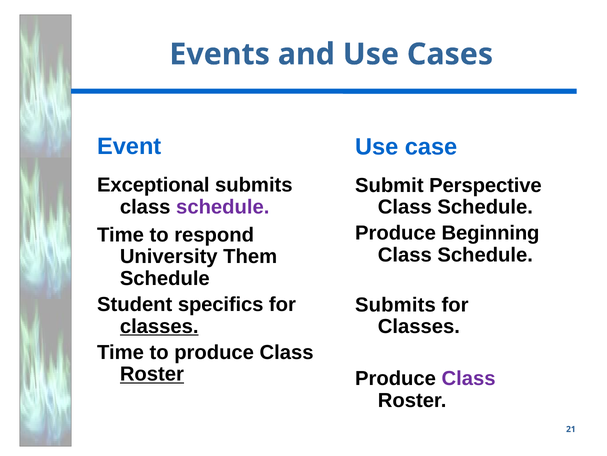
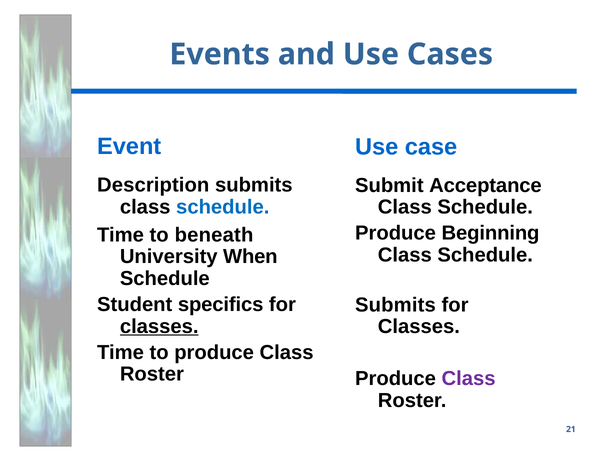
Exceptional: Exceptional -> Description
Perspective: Perspective -> Acceptance
schedule at (223, 207) colour: purple -> blue
respond: respond -> beneath
Them: Them -> When
Roster at (152, 374) underline: present -> none
